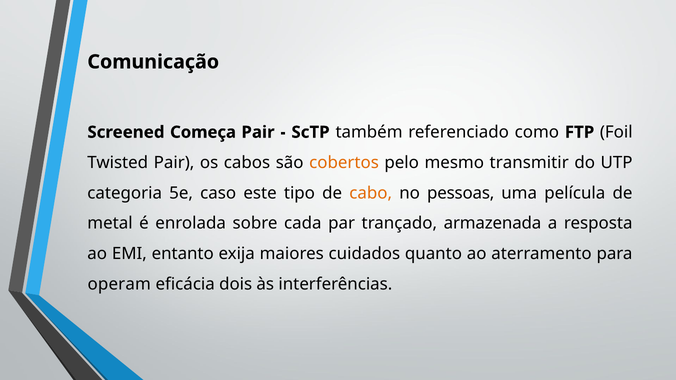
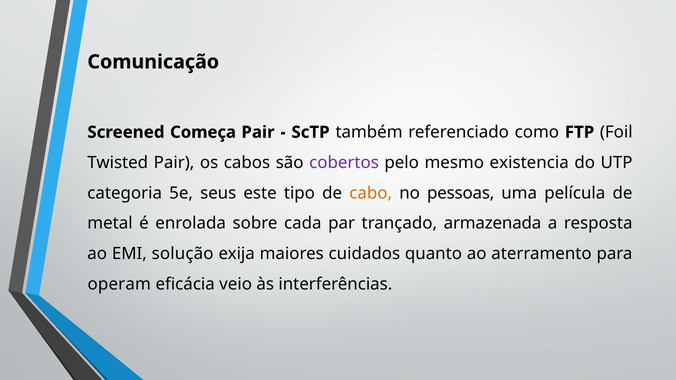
cobertos colour: orange -> purple
transmitir: transmitir -> existencia
caso: caso -> seus
entanto: entanto -> solução
dois: dois -> veio
